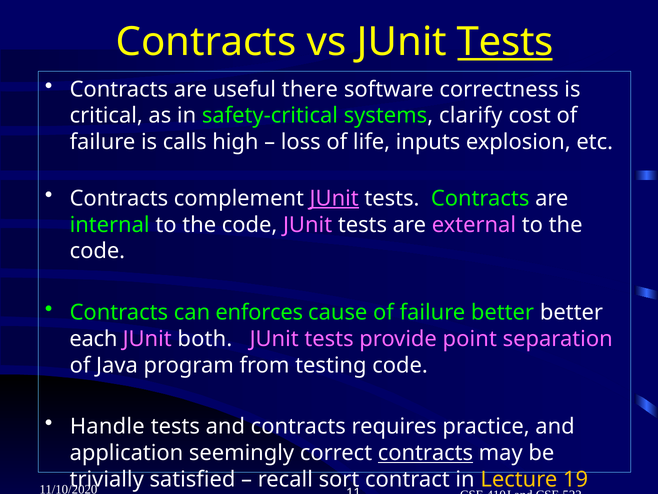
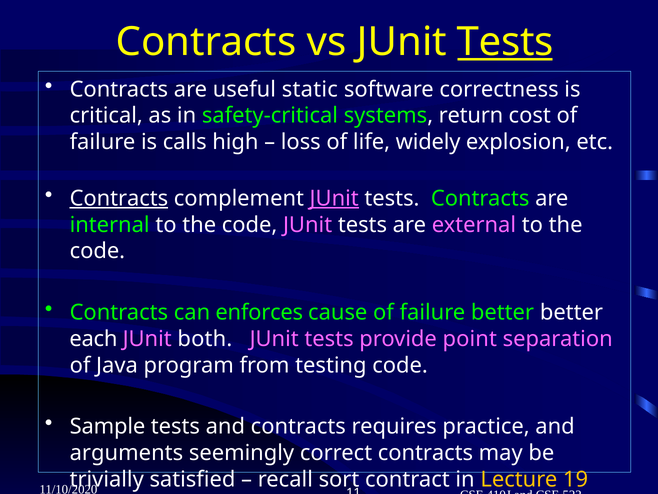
there: there -> static
clarify: clarify -> return
inputs: inputs -> widely
Contracts at (119, 198) underline: none -> present
Handle: Handle -> Sample
application: application -> arguments
contracts at (425, 453) underline: present -> none
